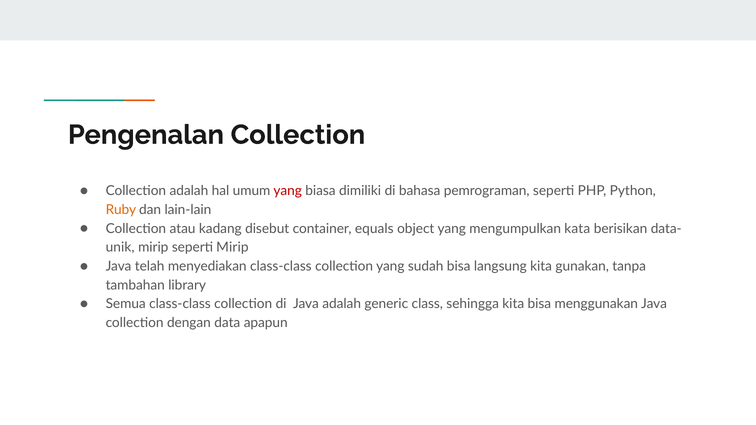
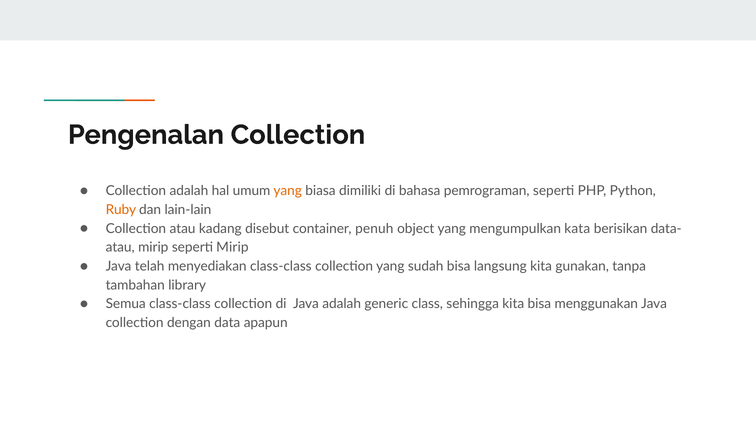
yang at (288, 191) colour: red -> orange
equals: equals -> penuh
unik at (120, 248): unik -> atau
